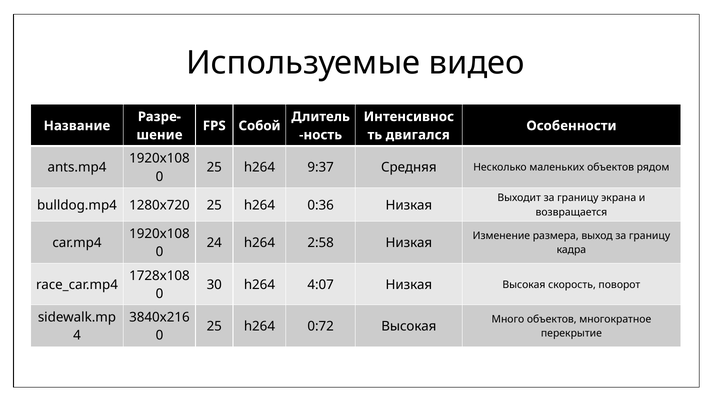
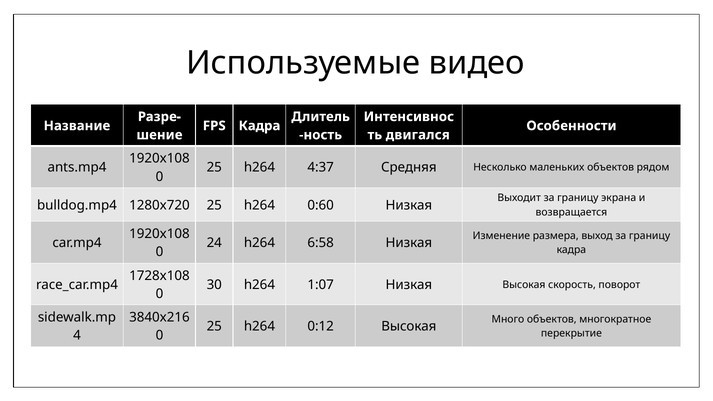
FPS Собой: Собой -> Кадра
9:37: 9:37 -> 4:37
0:36: 0:36 -> 0:60
2:58: 2:58 -> 6:58
4:07: 4:07 -> 1:07
0:72: 0:72 -> 0:12
